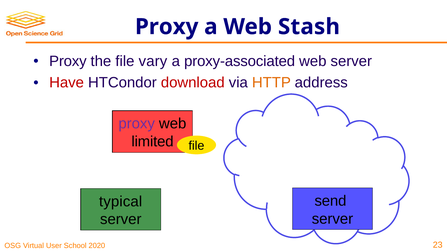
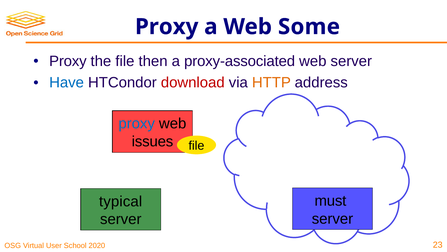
Stash: Stash -> Some
vary: vary -> then
Have colour: red -> blue
proxy at (137, 123) colour: purple -> blue
limited: limited -> issues
send: send -> must
